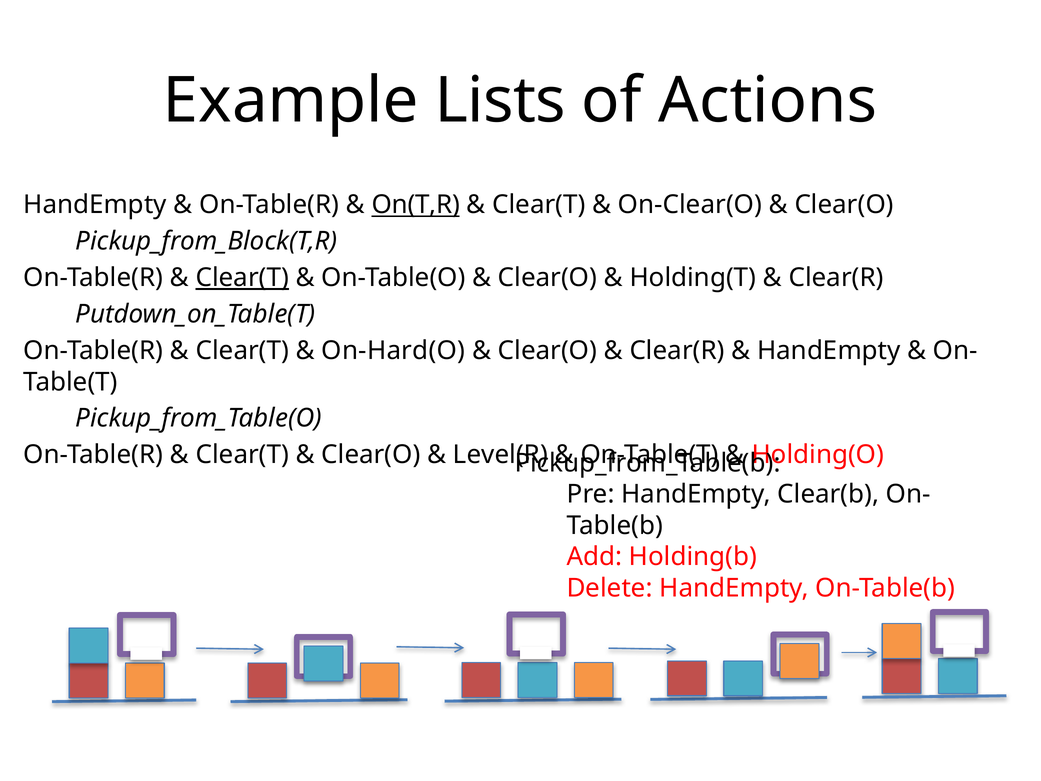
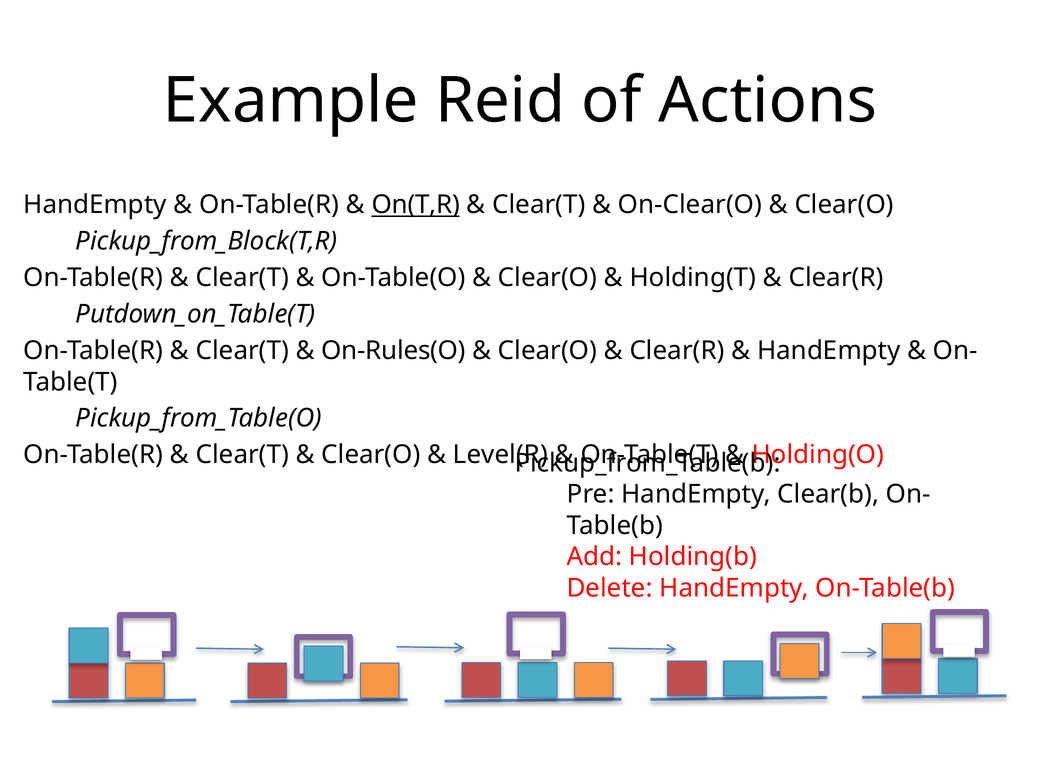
Lists: Lists -> Reid
Clear(T at (242, 278) underline: present -> none
On-Hard(O: On-Hard(O -> On-Rules(O
